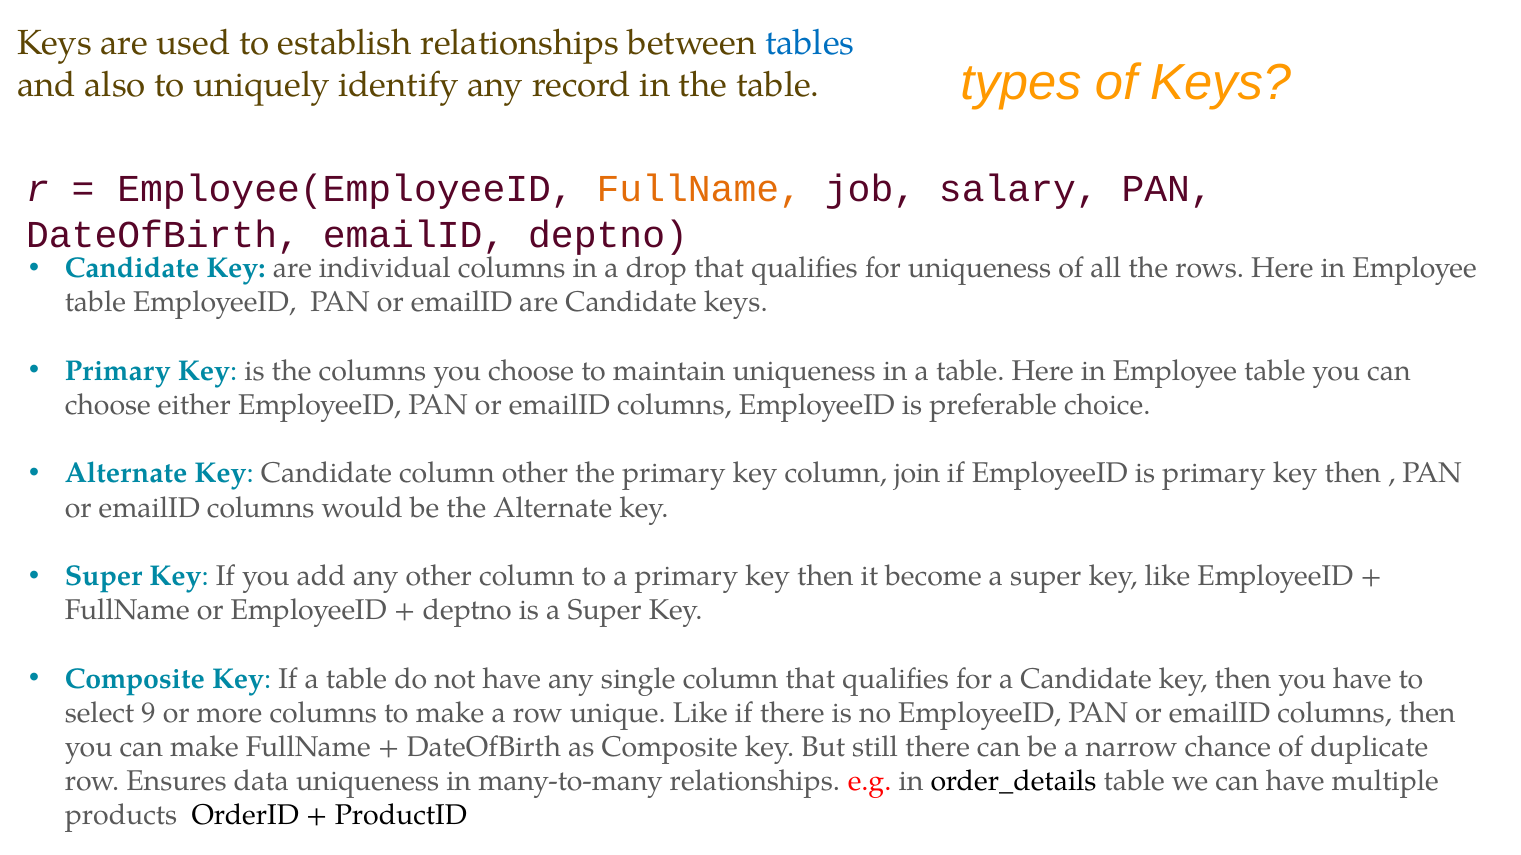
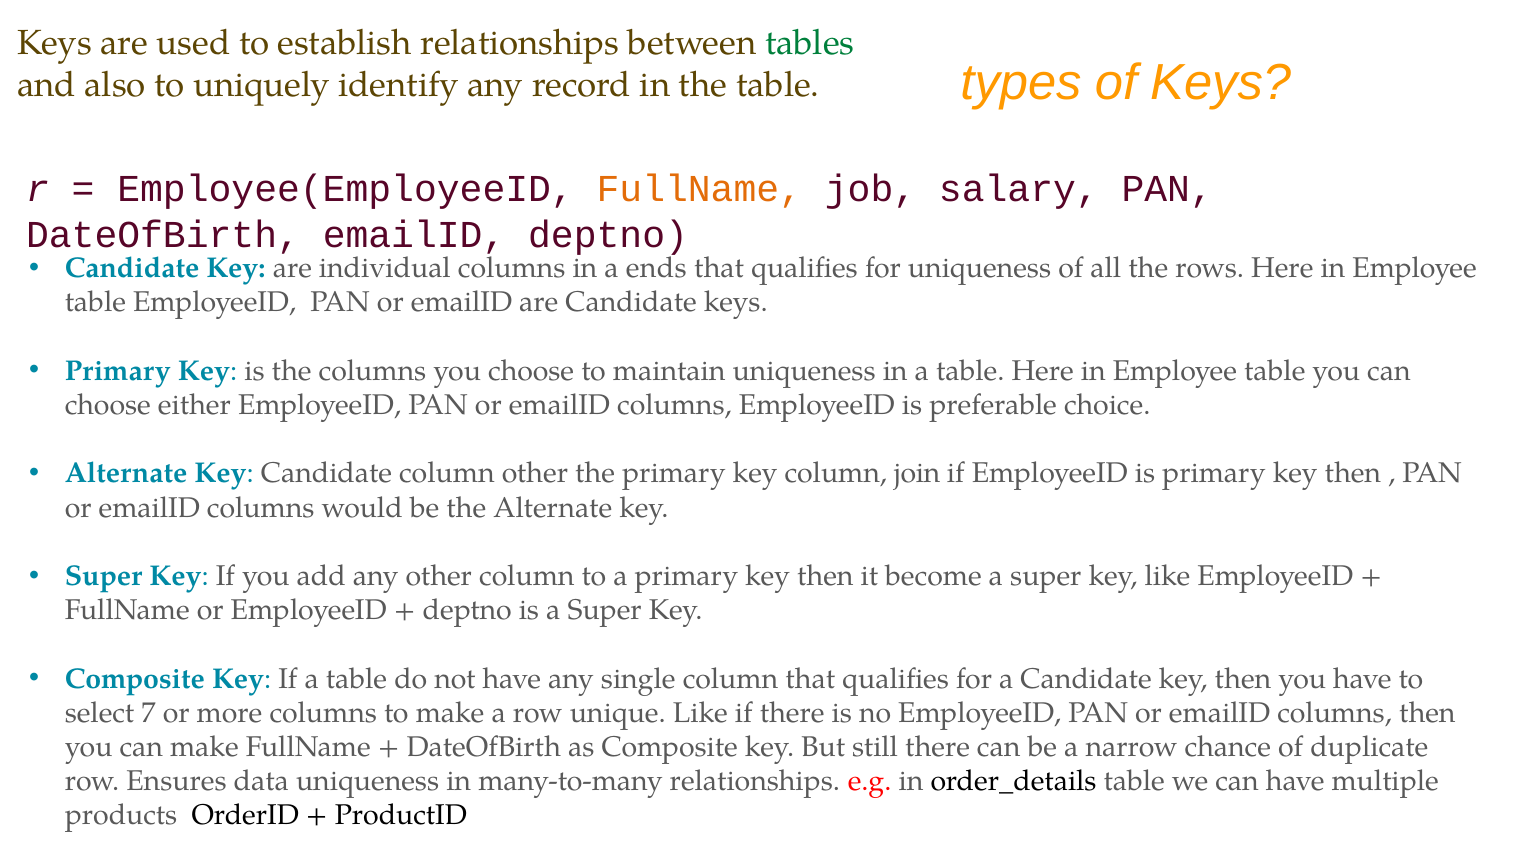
tables colour: blue -> green
drop: drop -> ends
9: 9 -> 7
